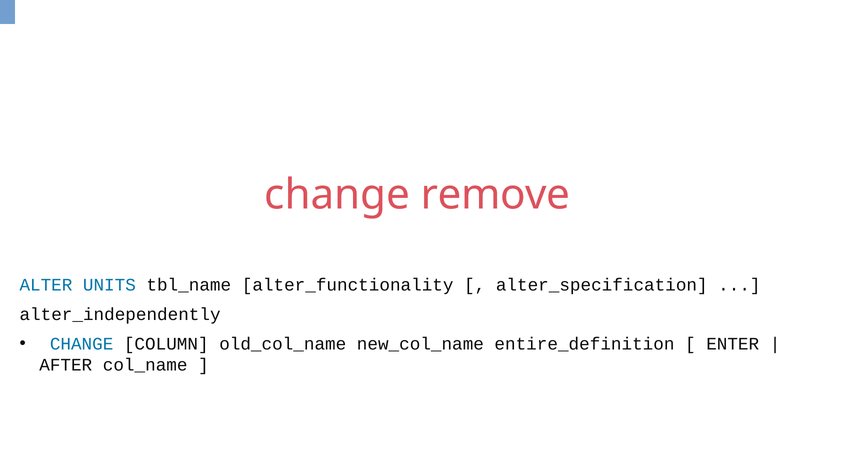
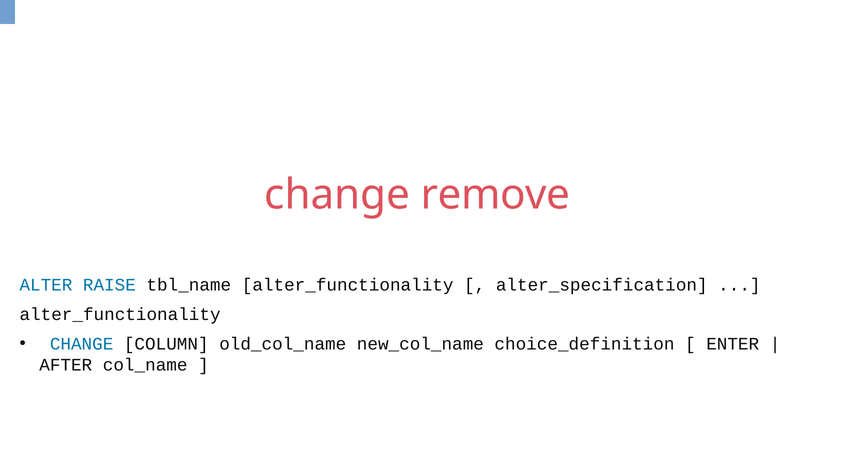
UNITS: UNITS -> RAISE
alter_independently at (120, 314): alter_independently -> alter_functionality
entire_definition: entire_definition -> choice_definition
